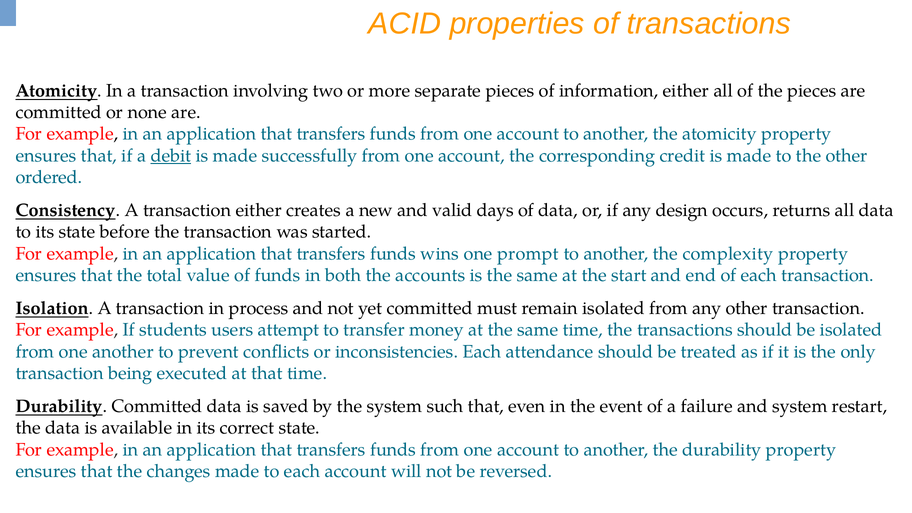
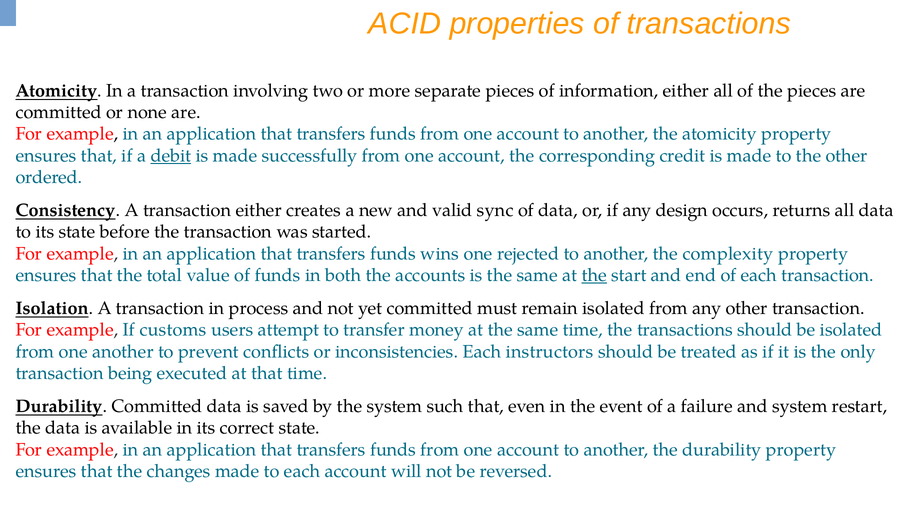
days: days -> sync
prompt: prompt -> rejected
the at (594, 275) underline: none -> present
students: students -> customs
attendance: attendance -> instructors
